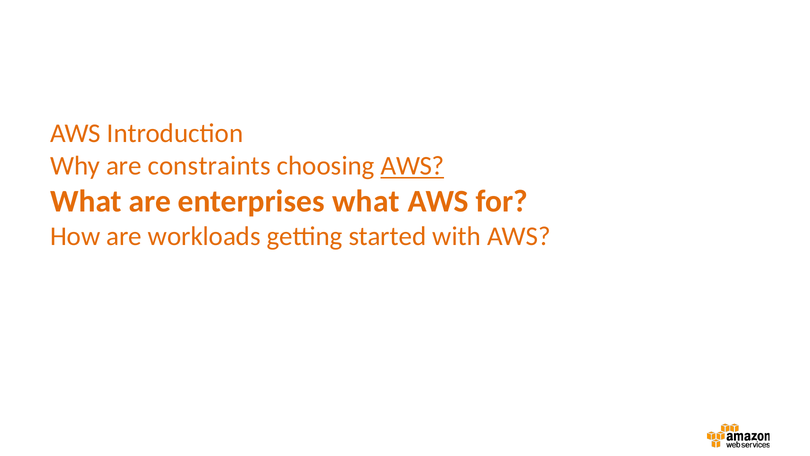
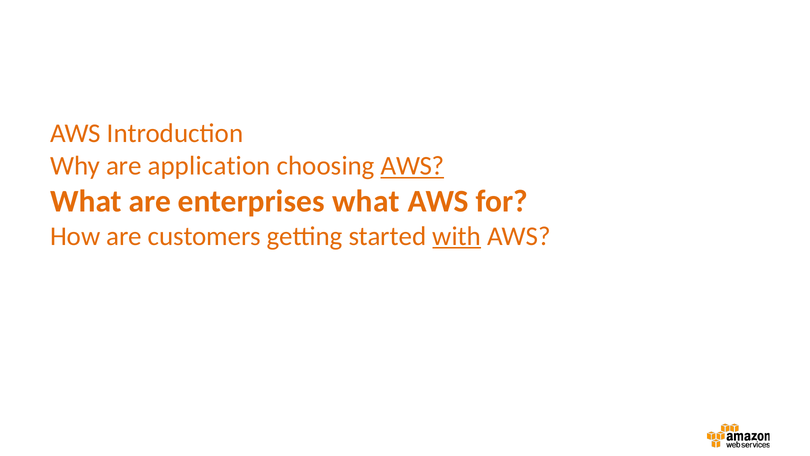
constraints: constraints -> application
workloads: workloads -> customers
with underline: none -> present
